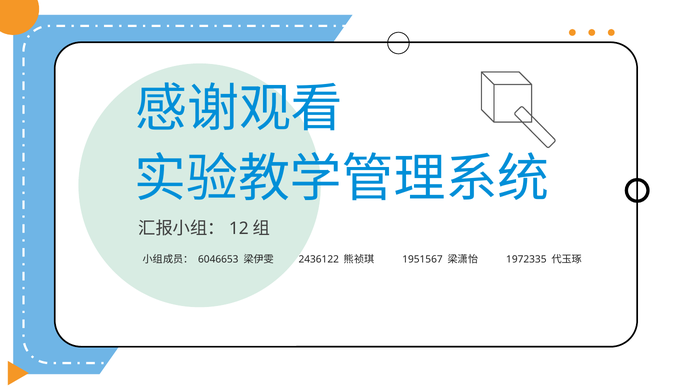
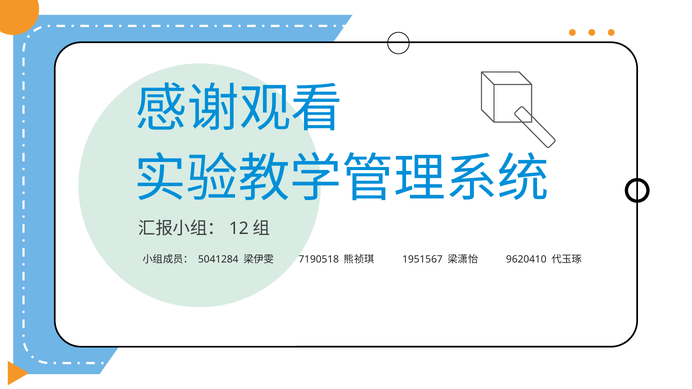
6046653: 6046653 -> 5041284
2436122: 2436122 -> 7190518
1972335: 1972335 -> 9620410
